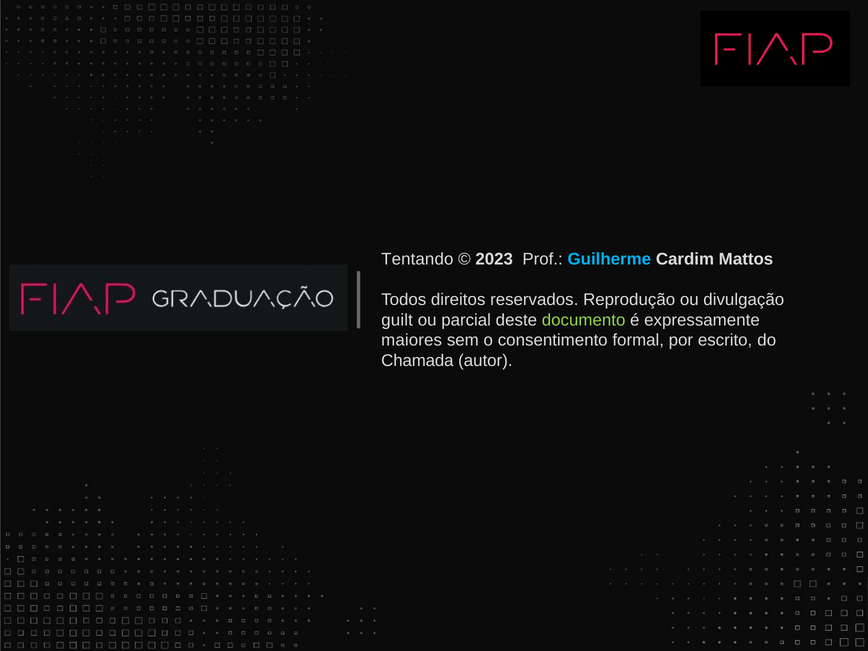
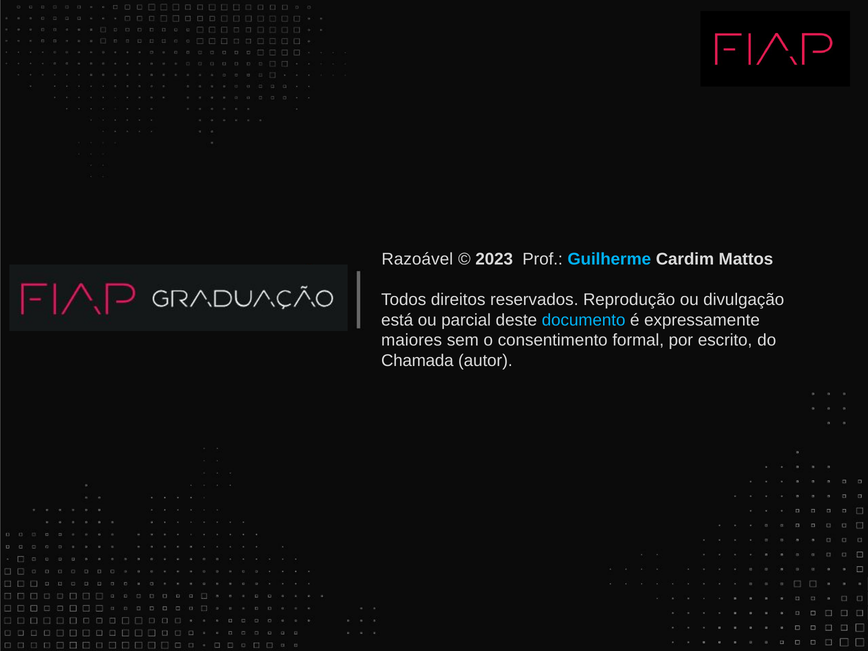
Tentando: Tentando -> Razoável
guilt: guilt -> está
documento colour: light green -> light blue
